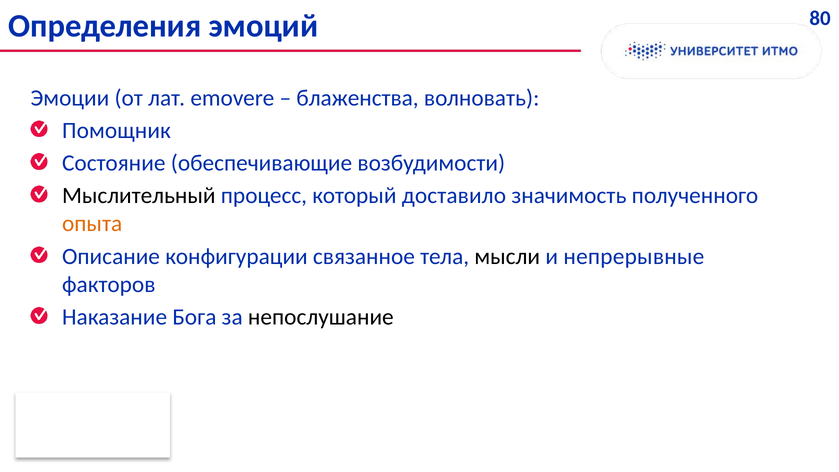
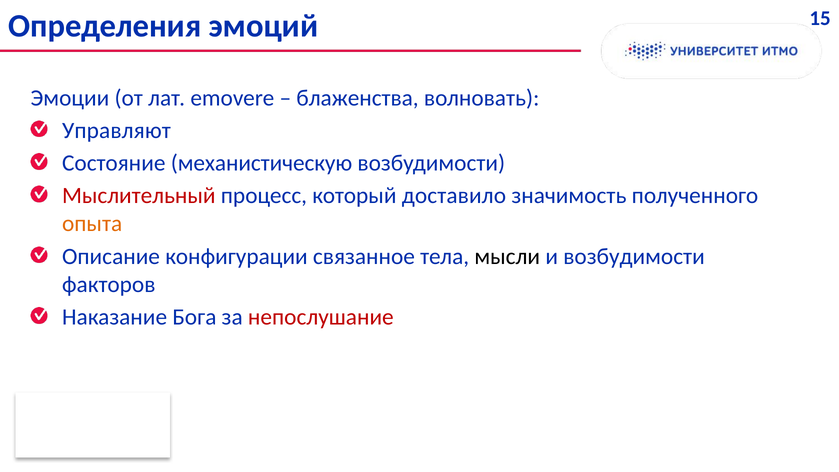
80: 80 -> 15
Помощник: Помощник -> Управляют
обеспечивающие: обеспечивающие -> механистическую
Мыслительный colour: black -> red
и непрерывные: непрерывные -> возбудимости
непослушание colour: black -> red
